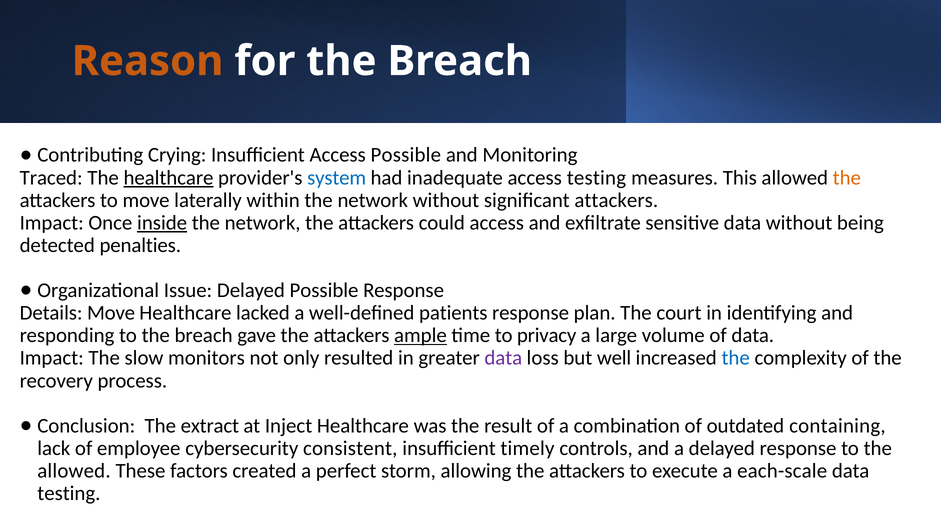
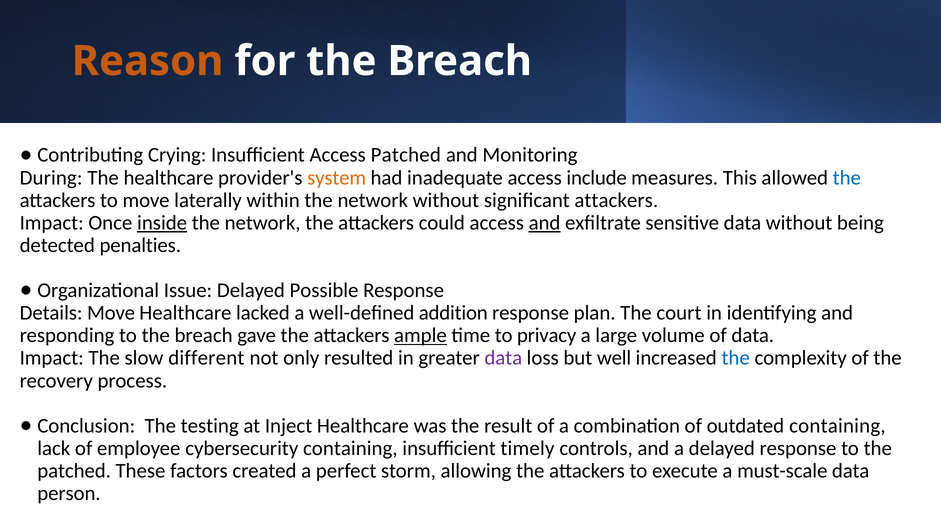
Access Possible: Possible -> Patched
Traced: Traced -> During
healthcare at (168, 177) underline: present -> none
system colour: blue -> orange
access testing: testing -> include
the at (847, 177) colour: orange -> blue
and at (545, 222) underline: none -> present
patients: patients -> addition
monitors: monitors -> different
extract: extract -> testing
cybersecurity consistent: consistent -> containing
allowed at (74, 470): allowed -> patched
each-scale: each-scale -> must-scale
testing at (69, 493): testing -> person
